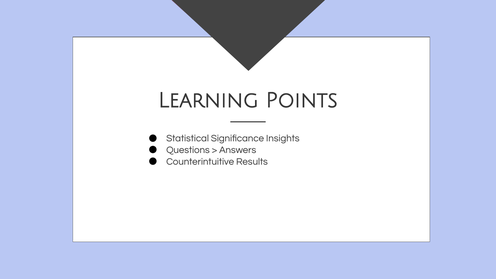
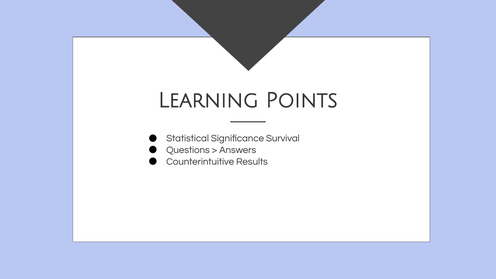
Insights: Insights -> Survival
